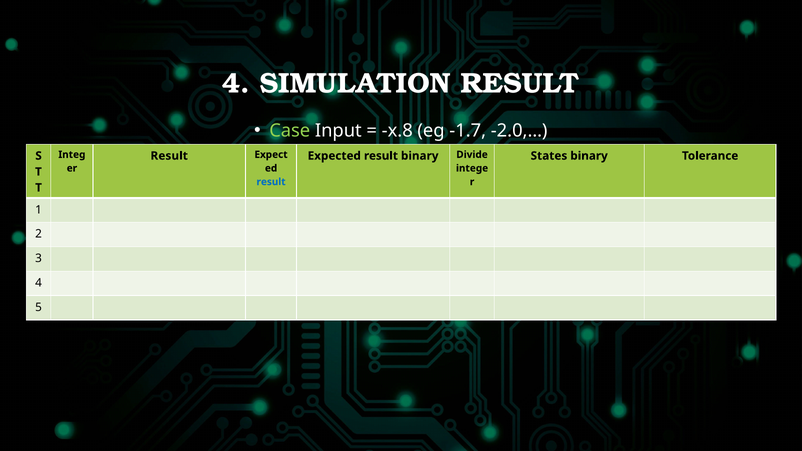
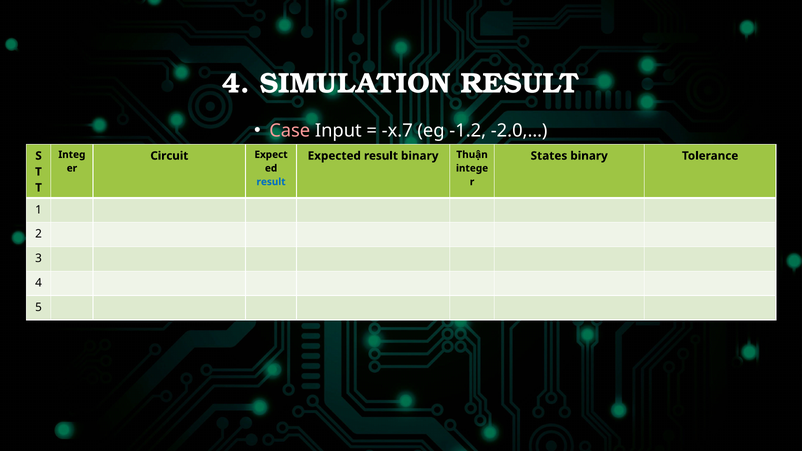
Case colour: light green -> pink
x.8: x.8 -> x.7
-1.7: -1.7 -> -1.2
Result at (169, 156): Result -> Circuit
Divide: Divide -> Thuận
